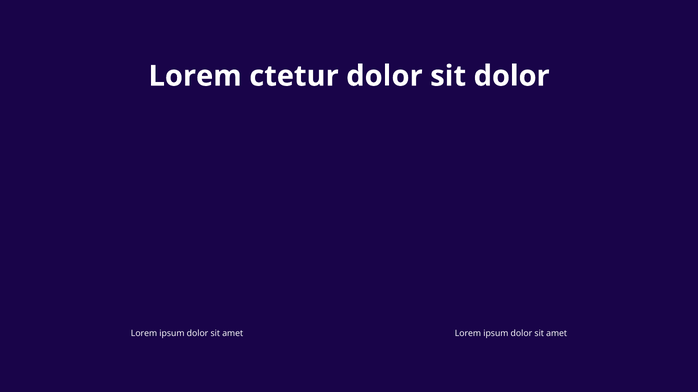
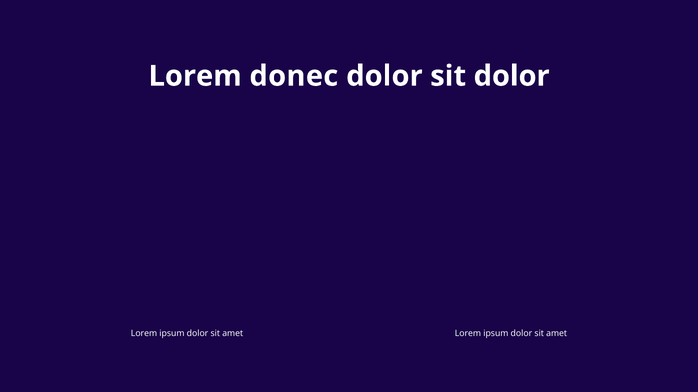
ctetur: ctetur -> donec
